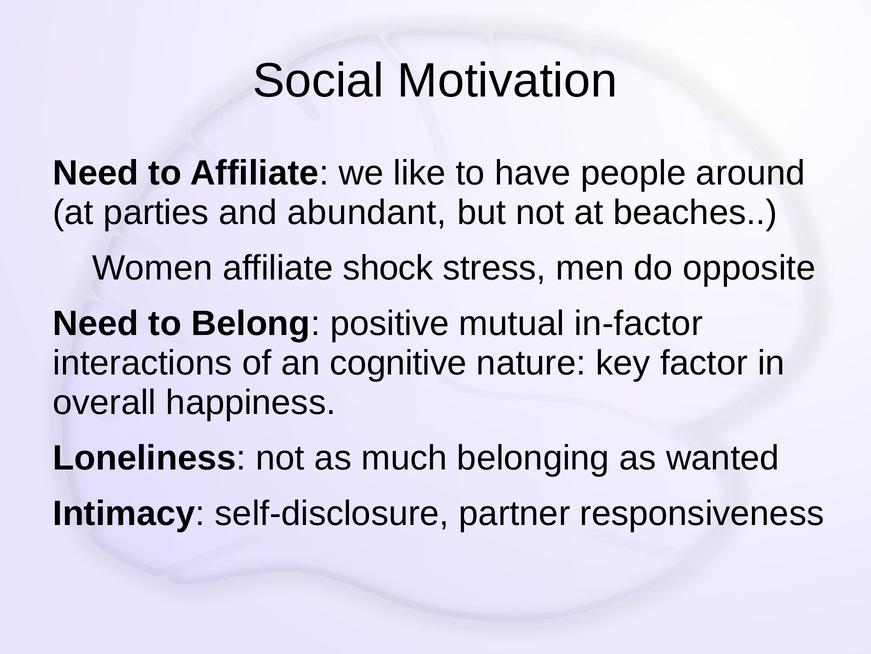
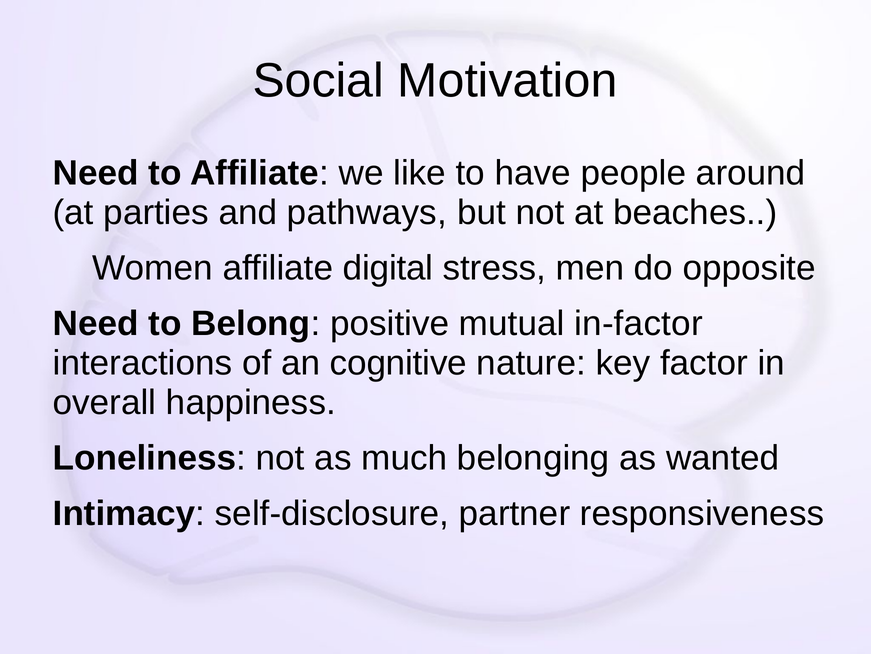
abundant: abundant -> pathways
shock: shock -> digital
